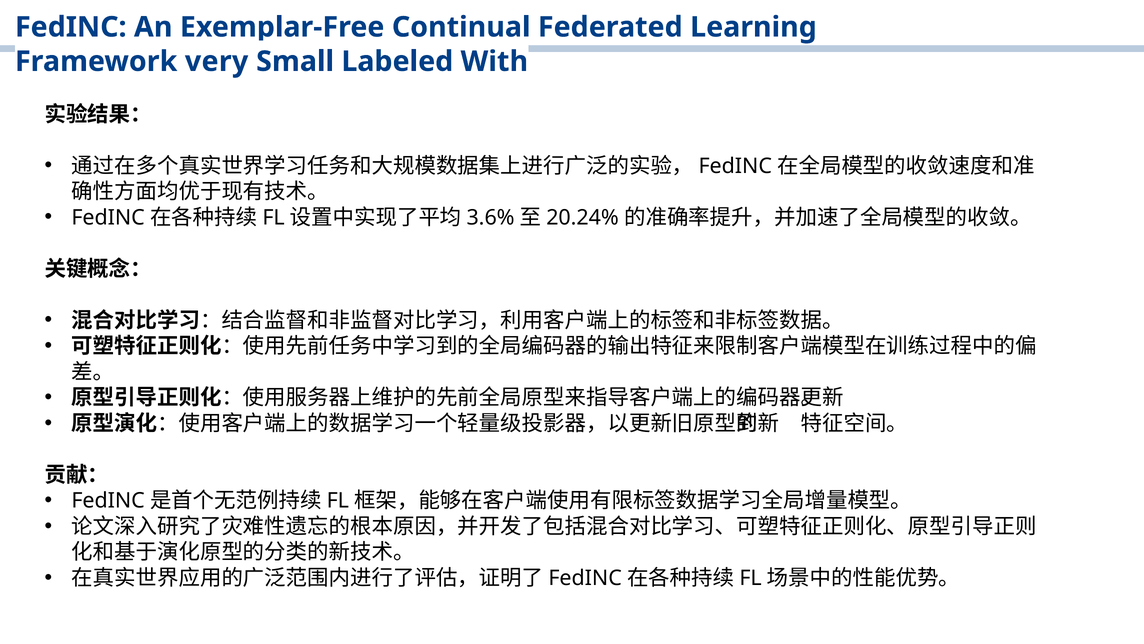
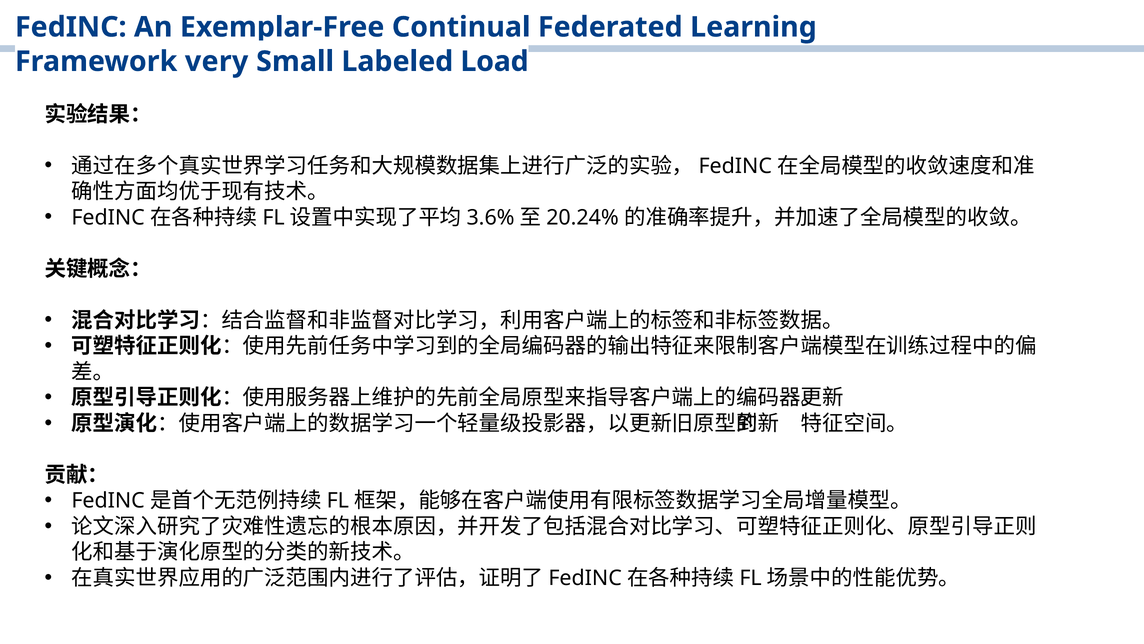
With: With -> Load
